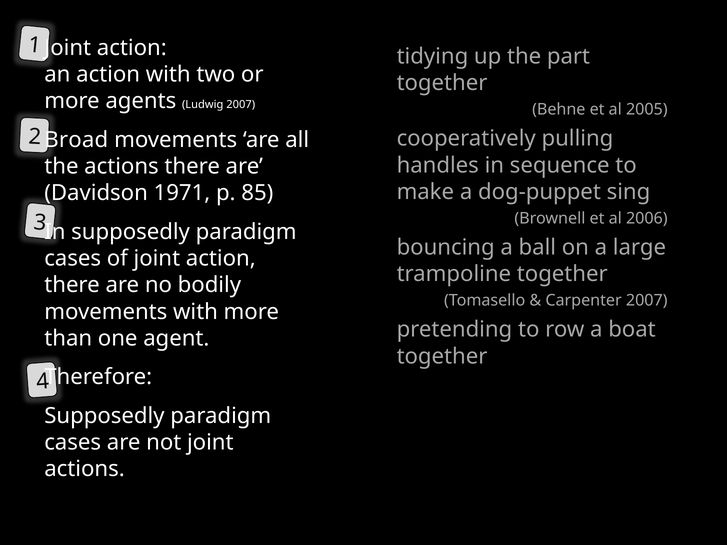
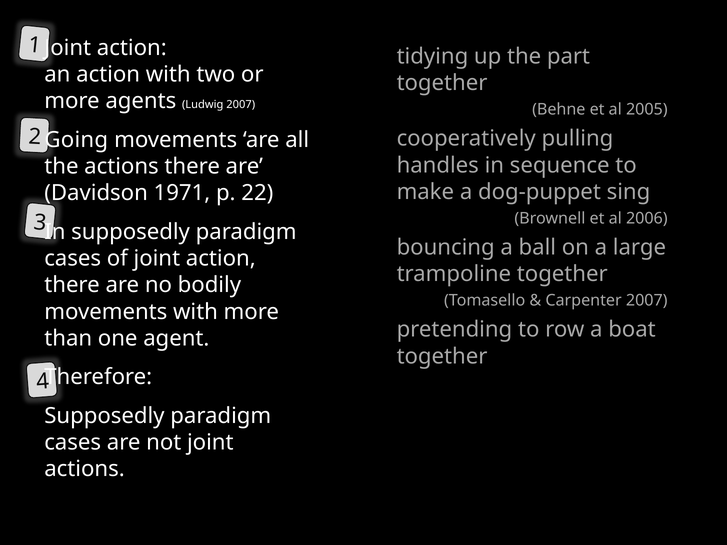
Broad: Broad -> Going
85: 85 -> 22
